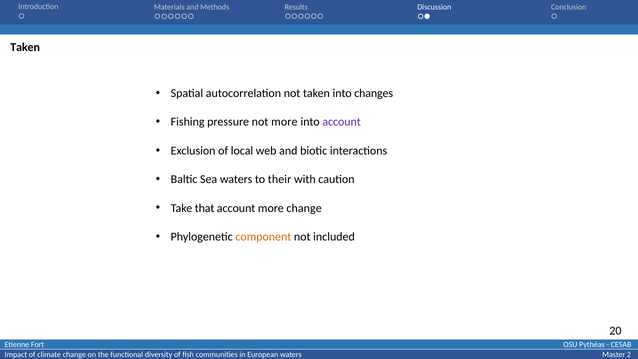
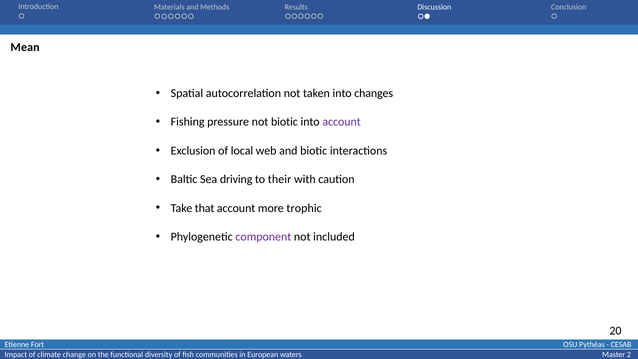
Taken at (25, 47): Taken -> Mean
not more: more -> biotic
Sea waters: waters -> driving
more change: change -> trophic
component colour: orange -> purple
